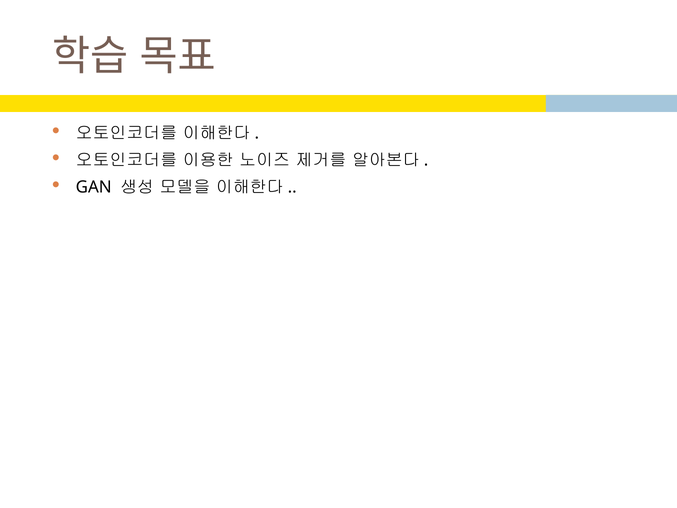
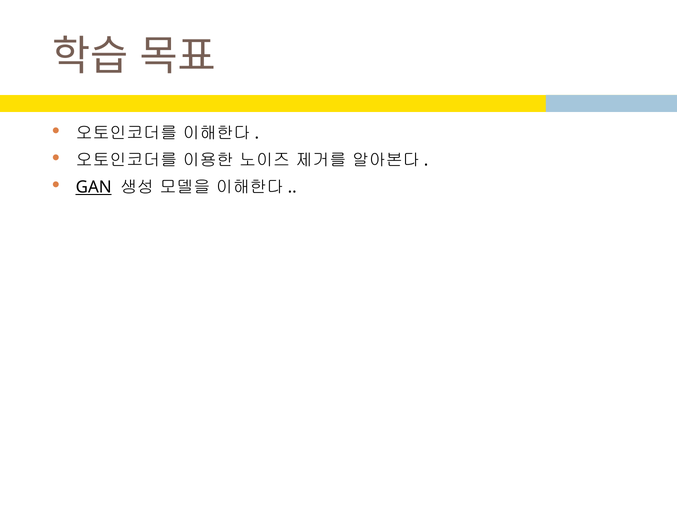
GAN underline: none -> present
